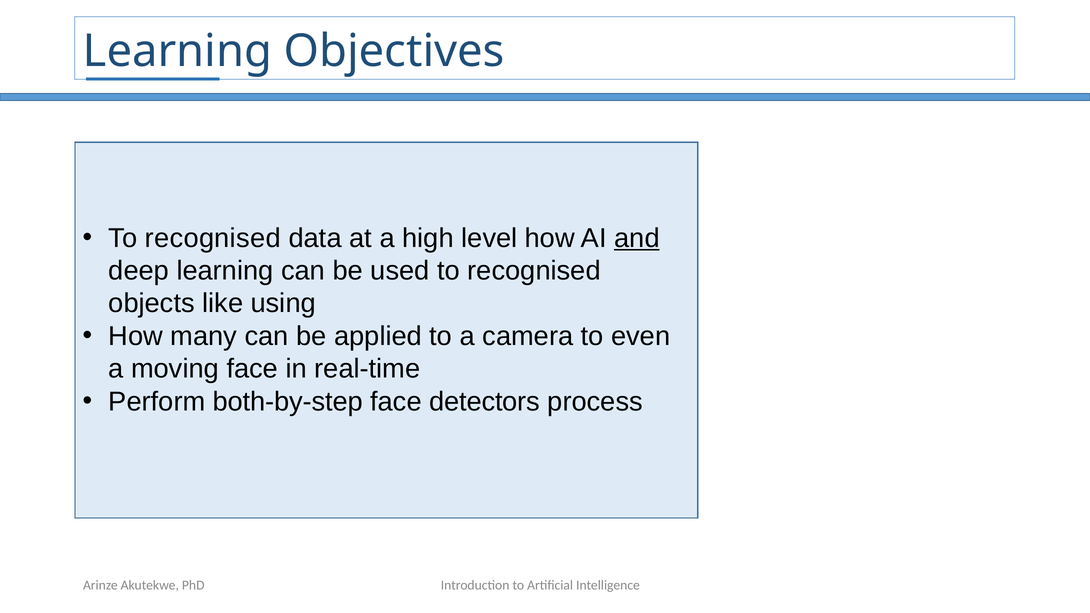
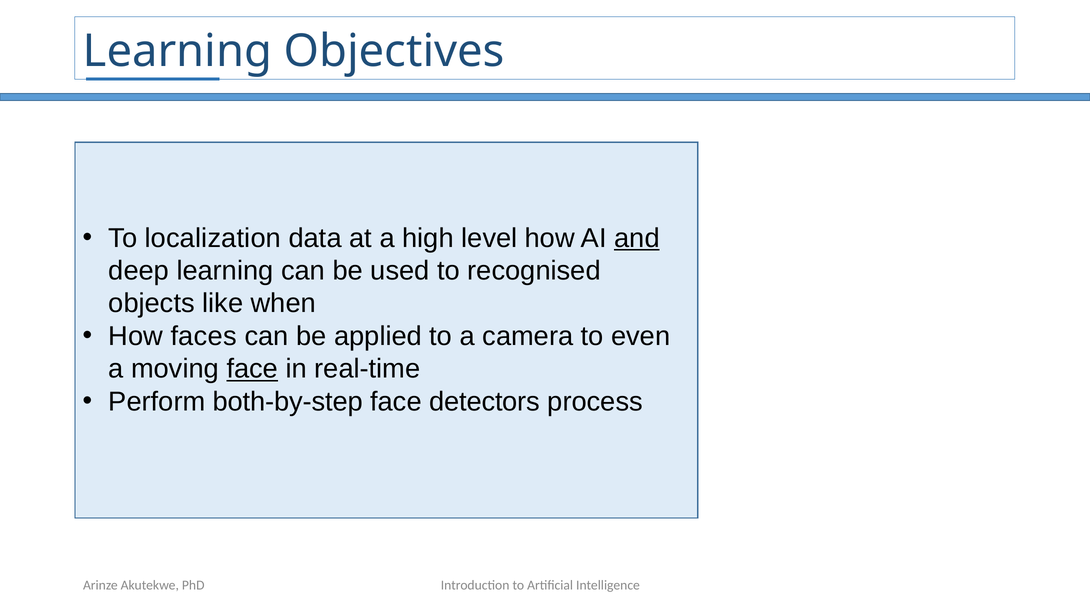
recognised at (213, 238): recognised -> localization
using: using -> when
many: many -> faces
face at (252, 369) underline: none -> present
